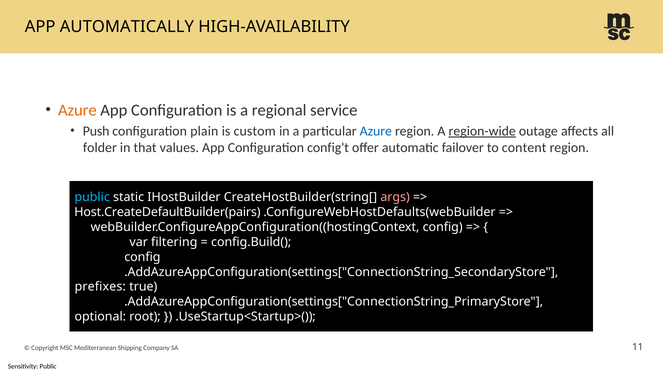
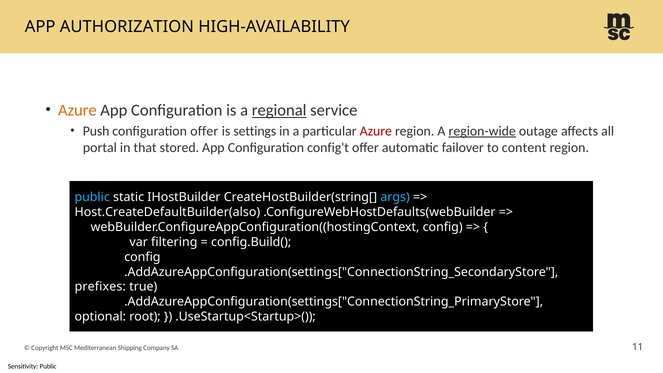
AUTOMATICALLY: AUTOMATICALLY -> AUTHORIZATION
regional underline: none -> present
configuration plain: plain -> offer
custom: custom -> settings
Azure at (376, 131) colour: blue -> red
folder: folder -> portal
values: values -> stored
args colour: pink -> light blue
Host.CreateDefaultBuilder(pairs: Host.CreateDefaultBuilder(pairs -> Host.CreateDefaultBuilder(also
